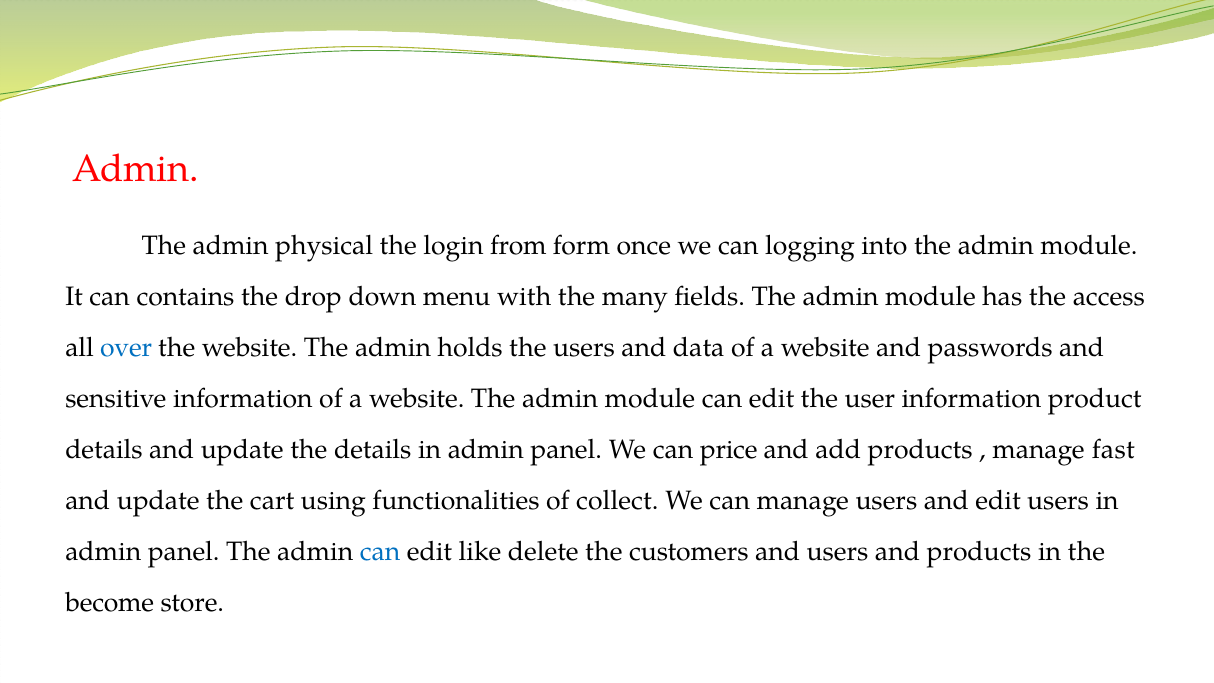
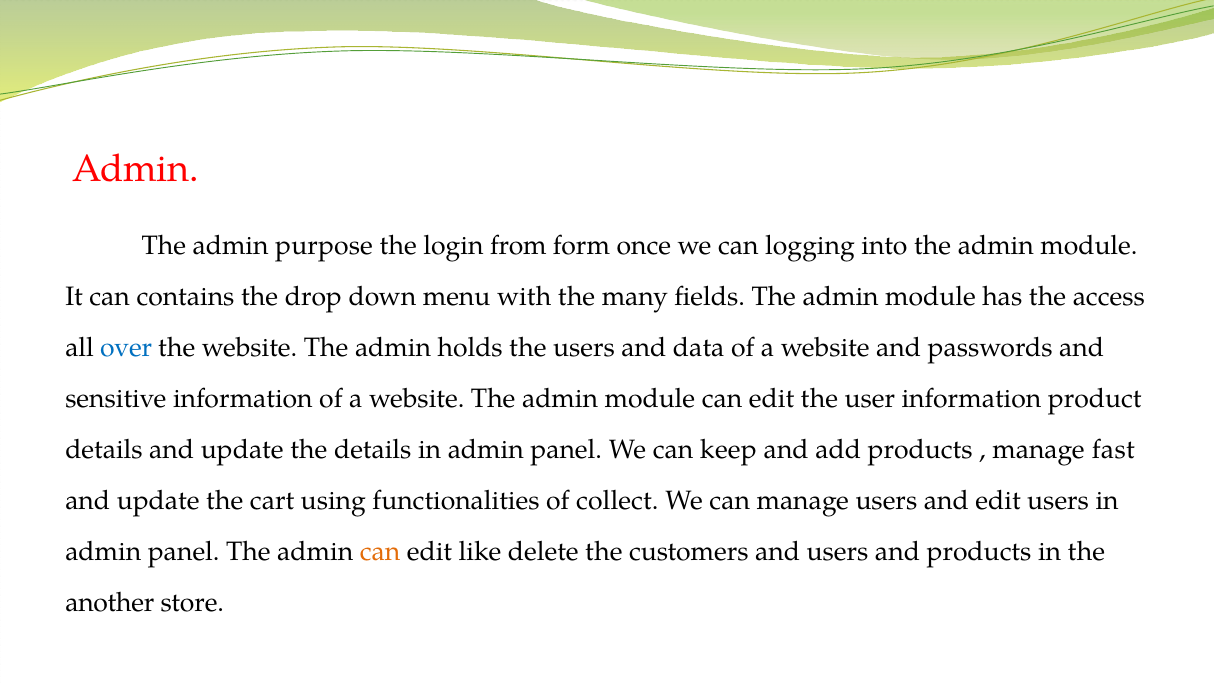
physical: physical -> purpose
price: price -> keep
can at (380, 552) colour: blue -> orange
become: become -> another
